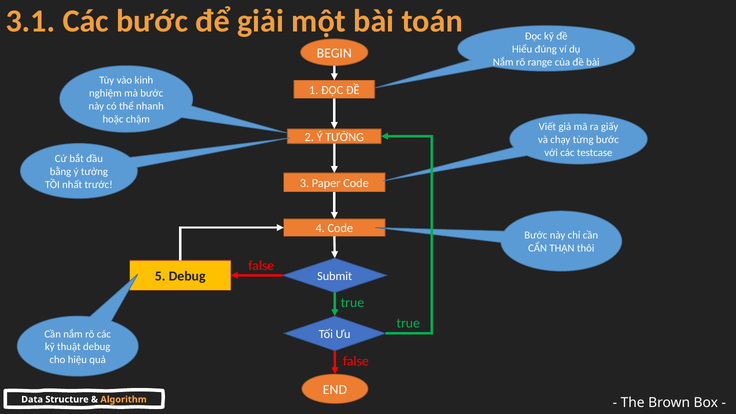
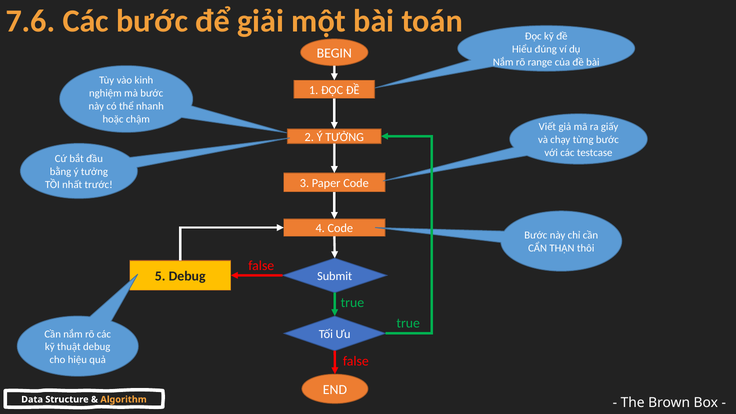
3.1: 3.1 -> 7.6
